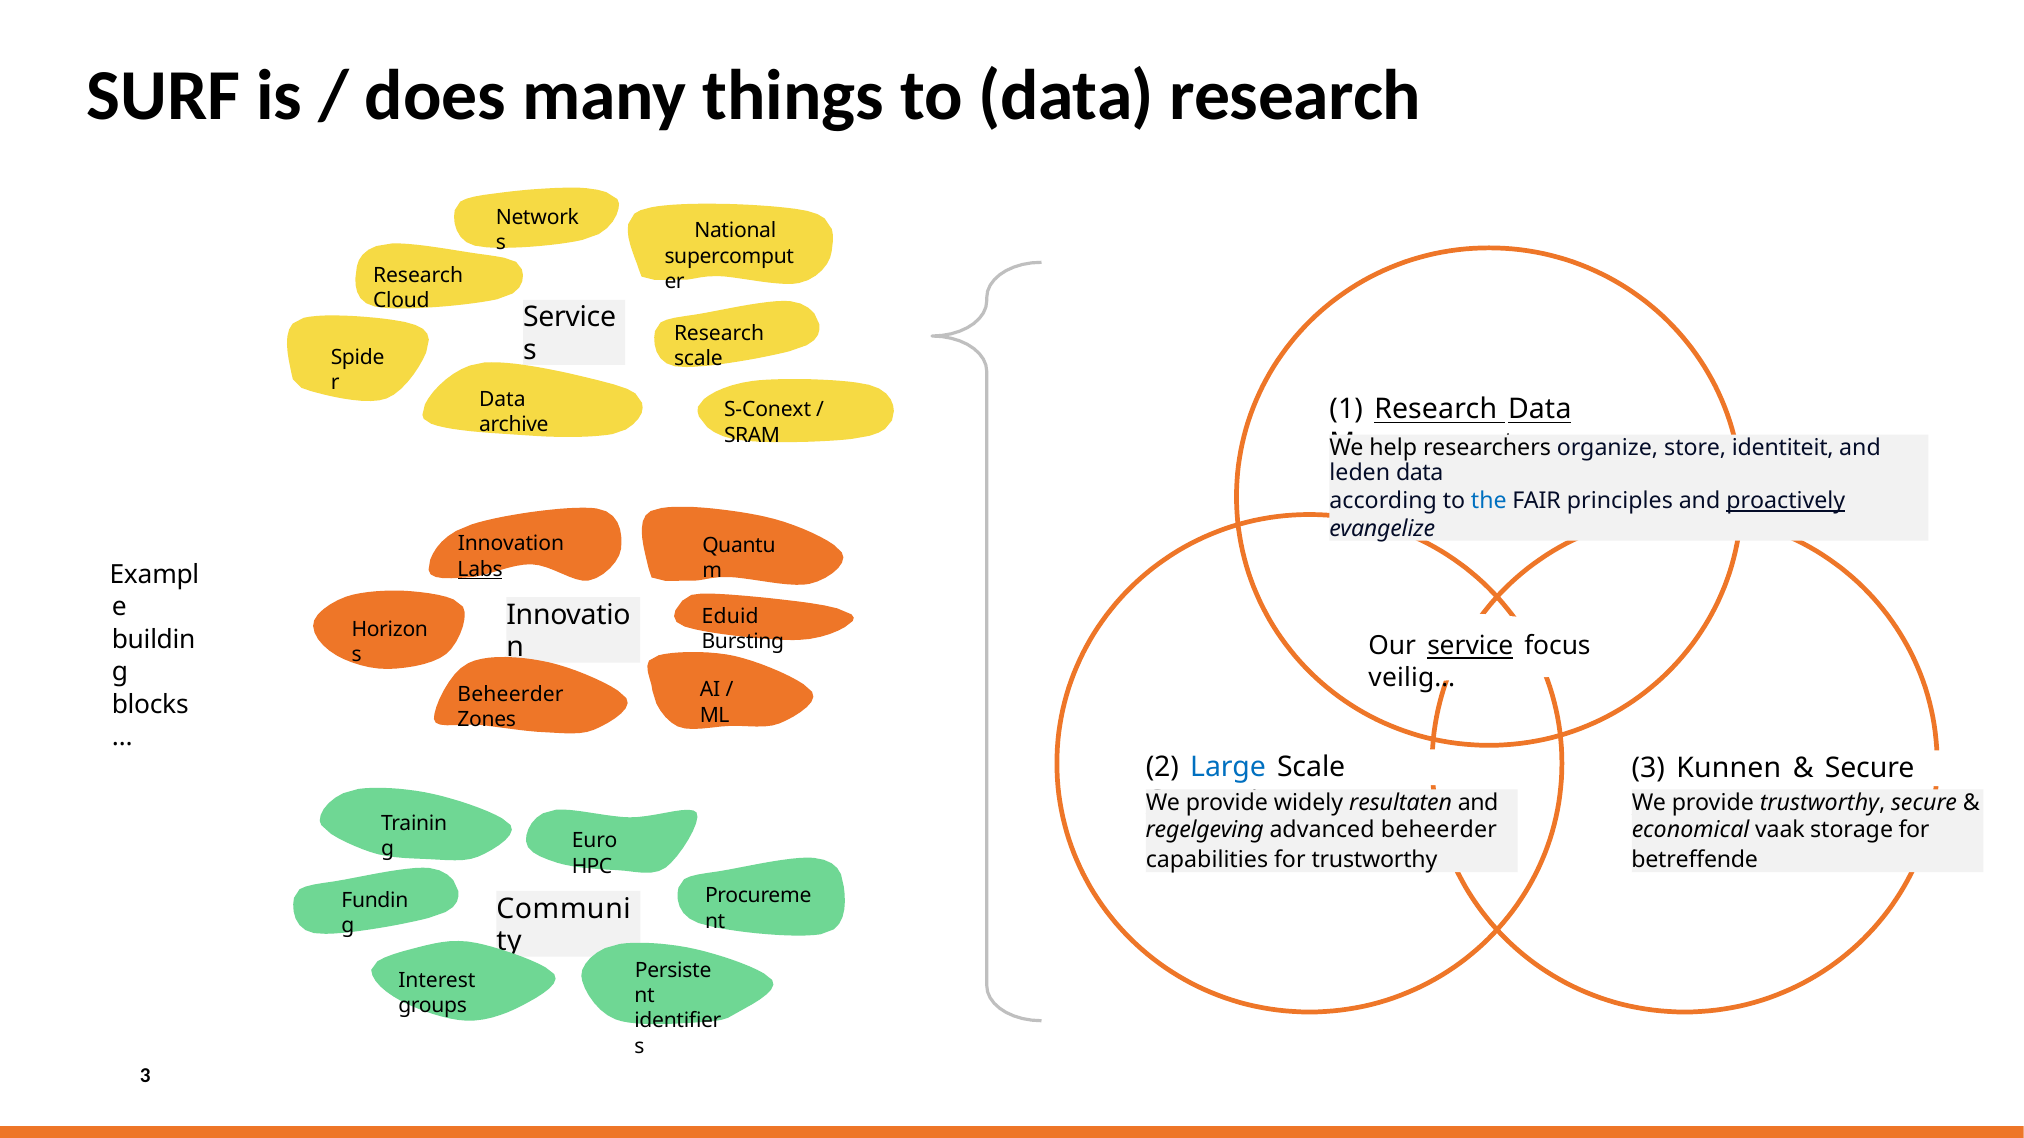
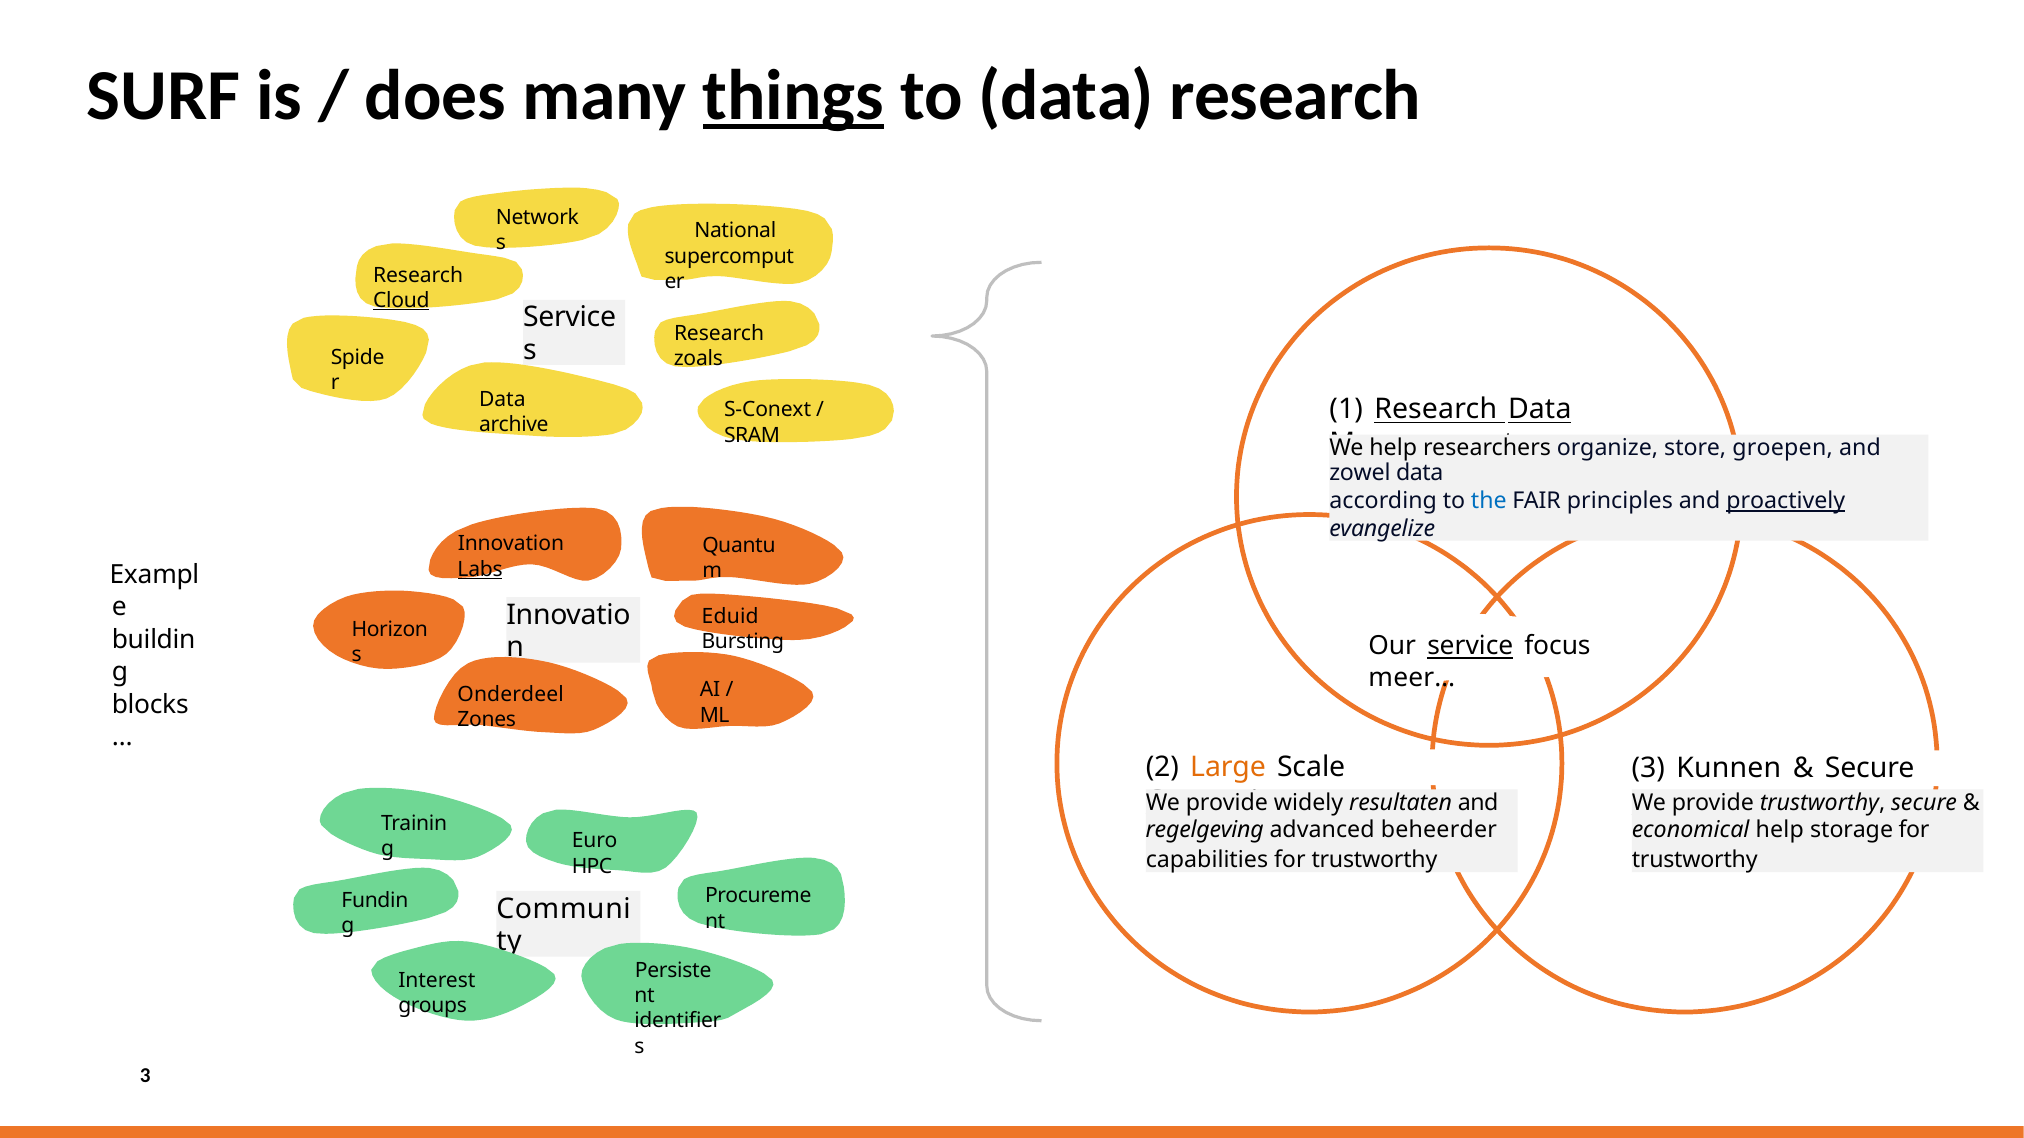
things underline: none -> present
Cloud underline: none -> present
scale at (698, 359): scale -> zoals
identiteit: identiteit -> groepen
leden: leden -> zowel
veilig…: veilig… -> meer…
Beheerder at (511, 695): Beheerder -> Onderdeel
Large colour: blue -> orange
economical vaak: vaak -> help
betreffende at (1695, 860): betreffende -> trustworthy
